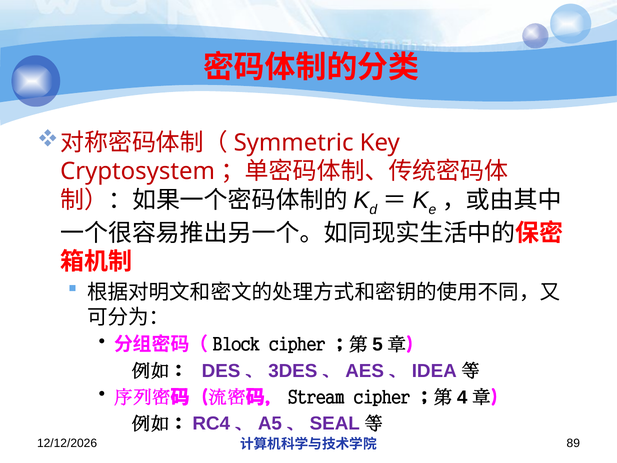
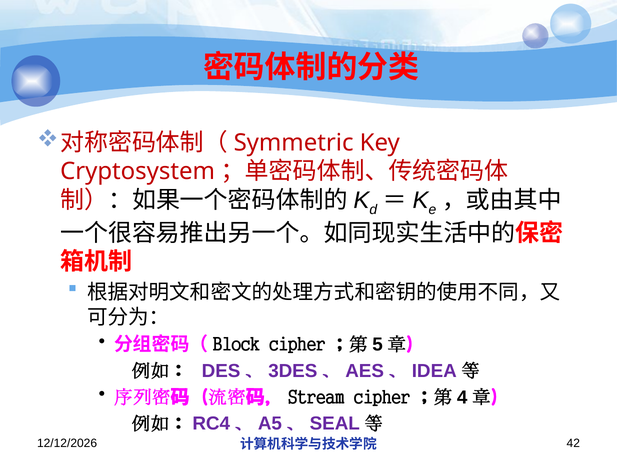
89: 89 -> 42
